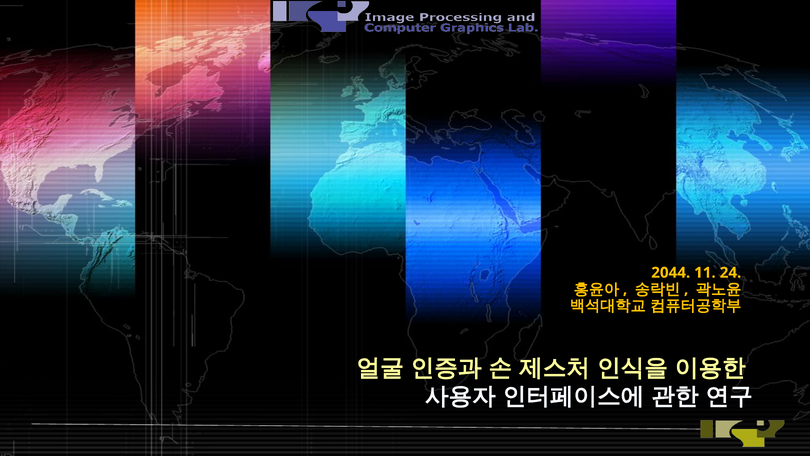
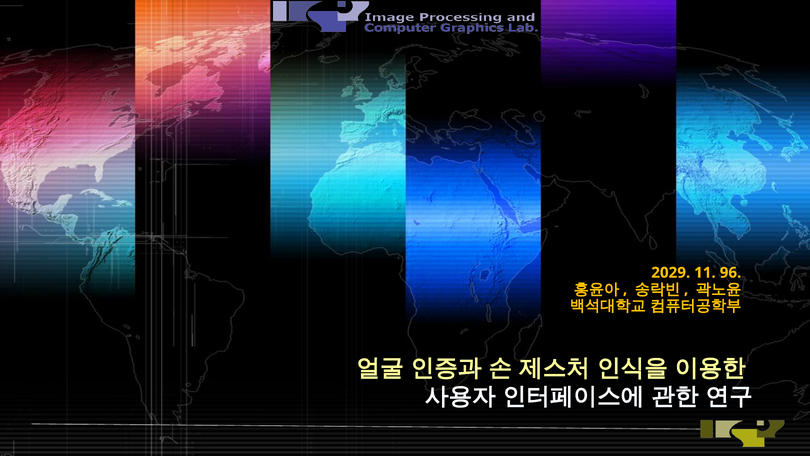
2044: 2044 -> 2029
24: 24 -> 96
